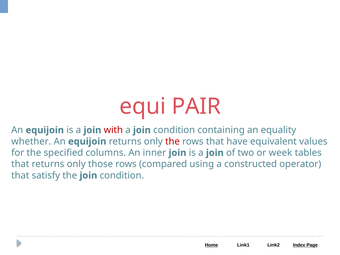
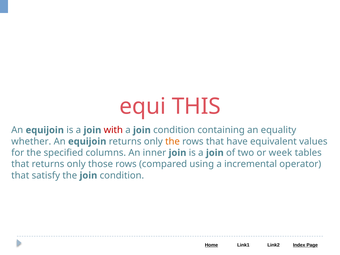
PAIR: PAIR -> THIS
the at (172, 141) colour: red -> orange
constructed: constructed -> incremental
